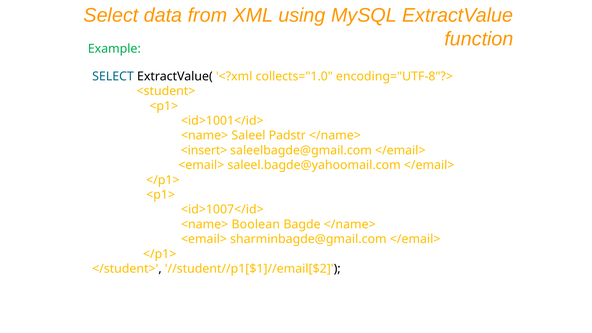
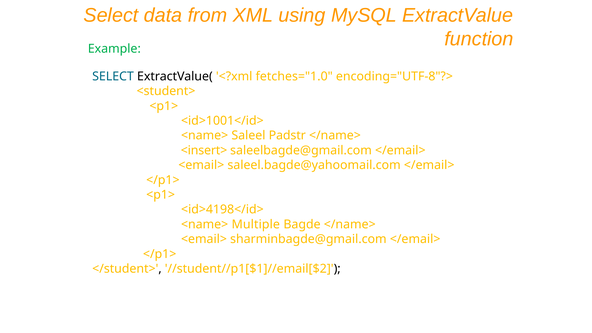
collects="1.0: collects="1.0 -> fetches="1.0
<id>1007</id>: <id>1007</id> -> <id>4198</id>
Boolean: Boolean -> Multiple
